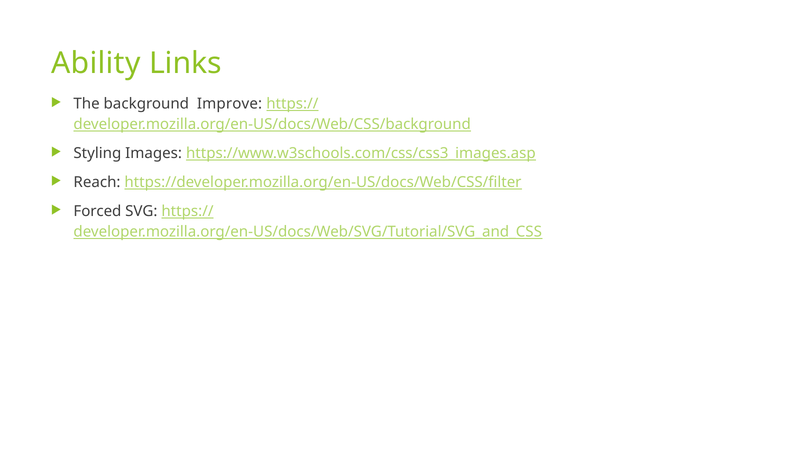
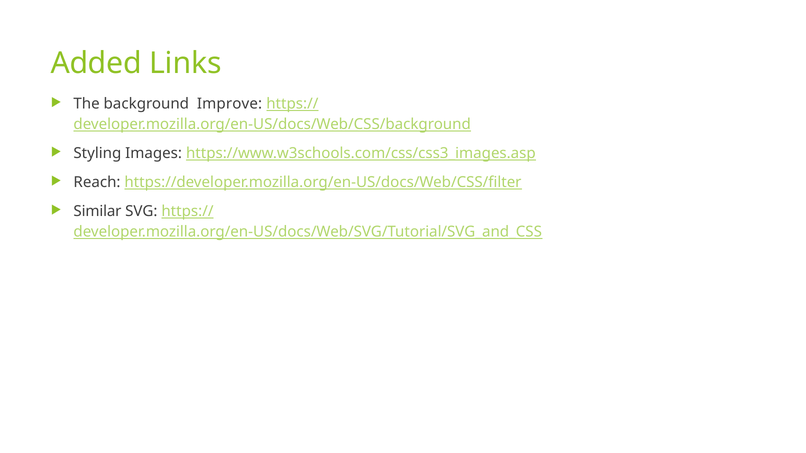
Ability: Ability -> Added
Forced: Forced -> Similar
